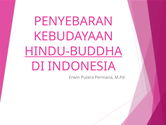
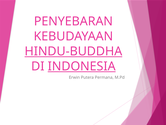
INDONESIA underline: none -> present
